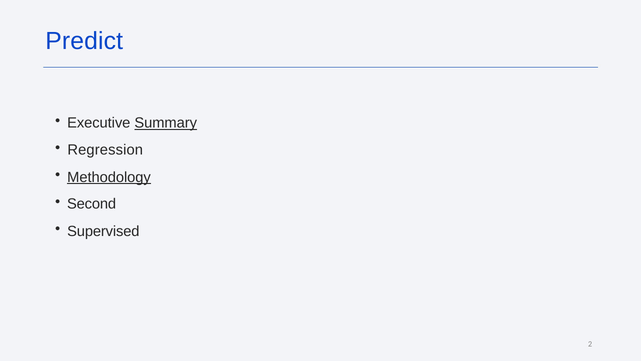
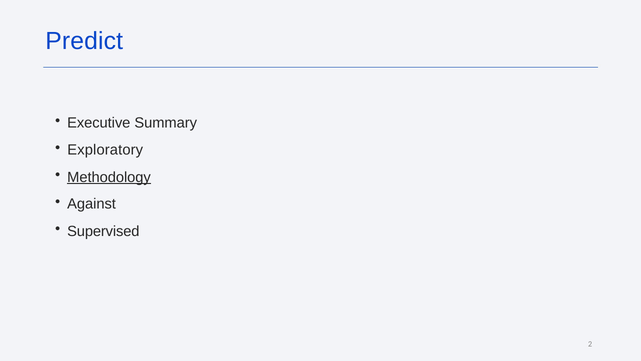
Summary underline: present -> none
Regression: Regression -> Exploratory
Second: Second -> Against
